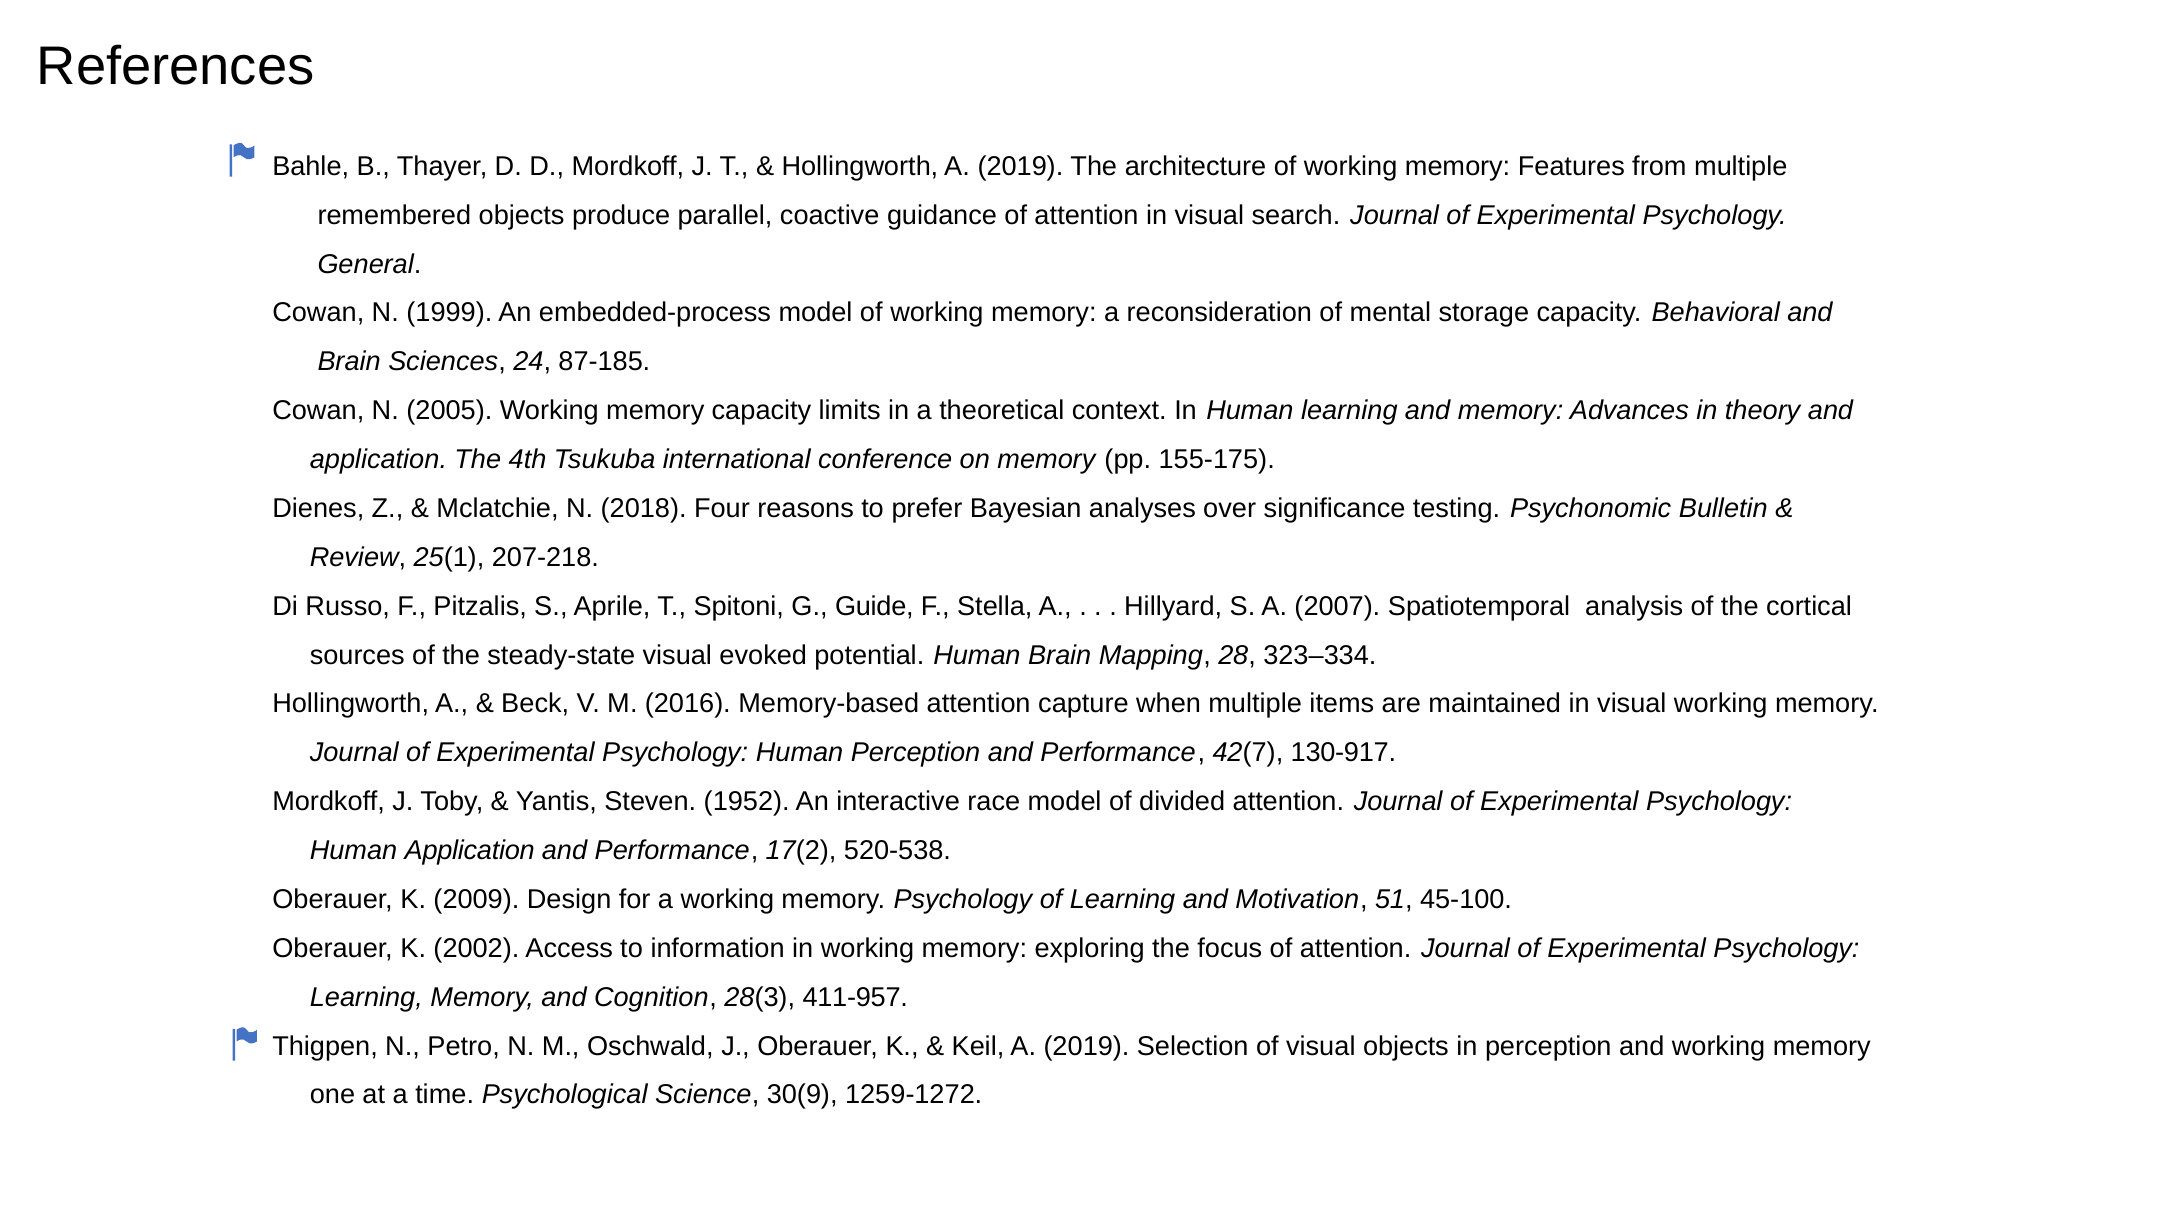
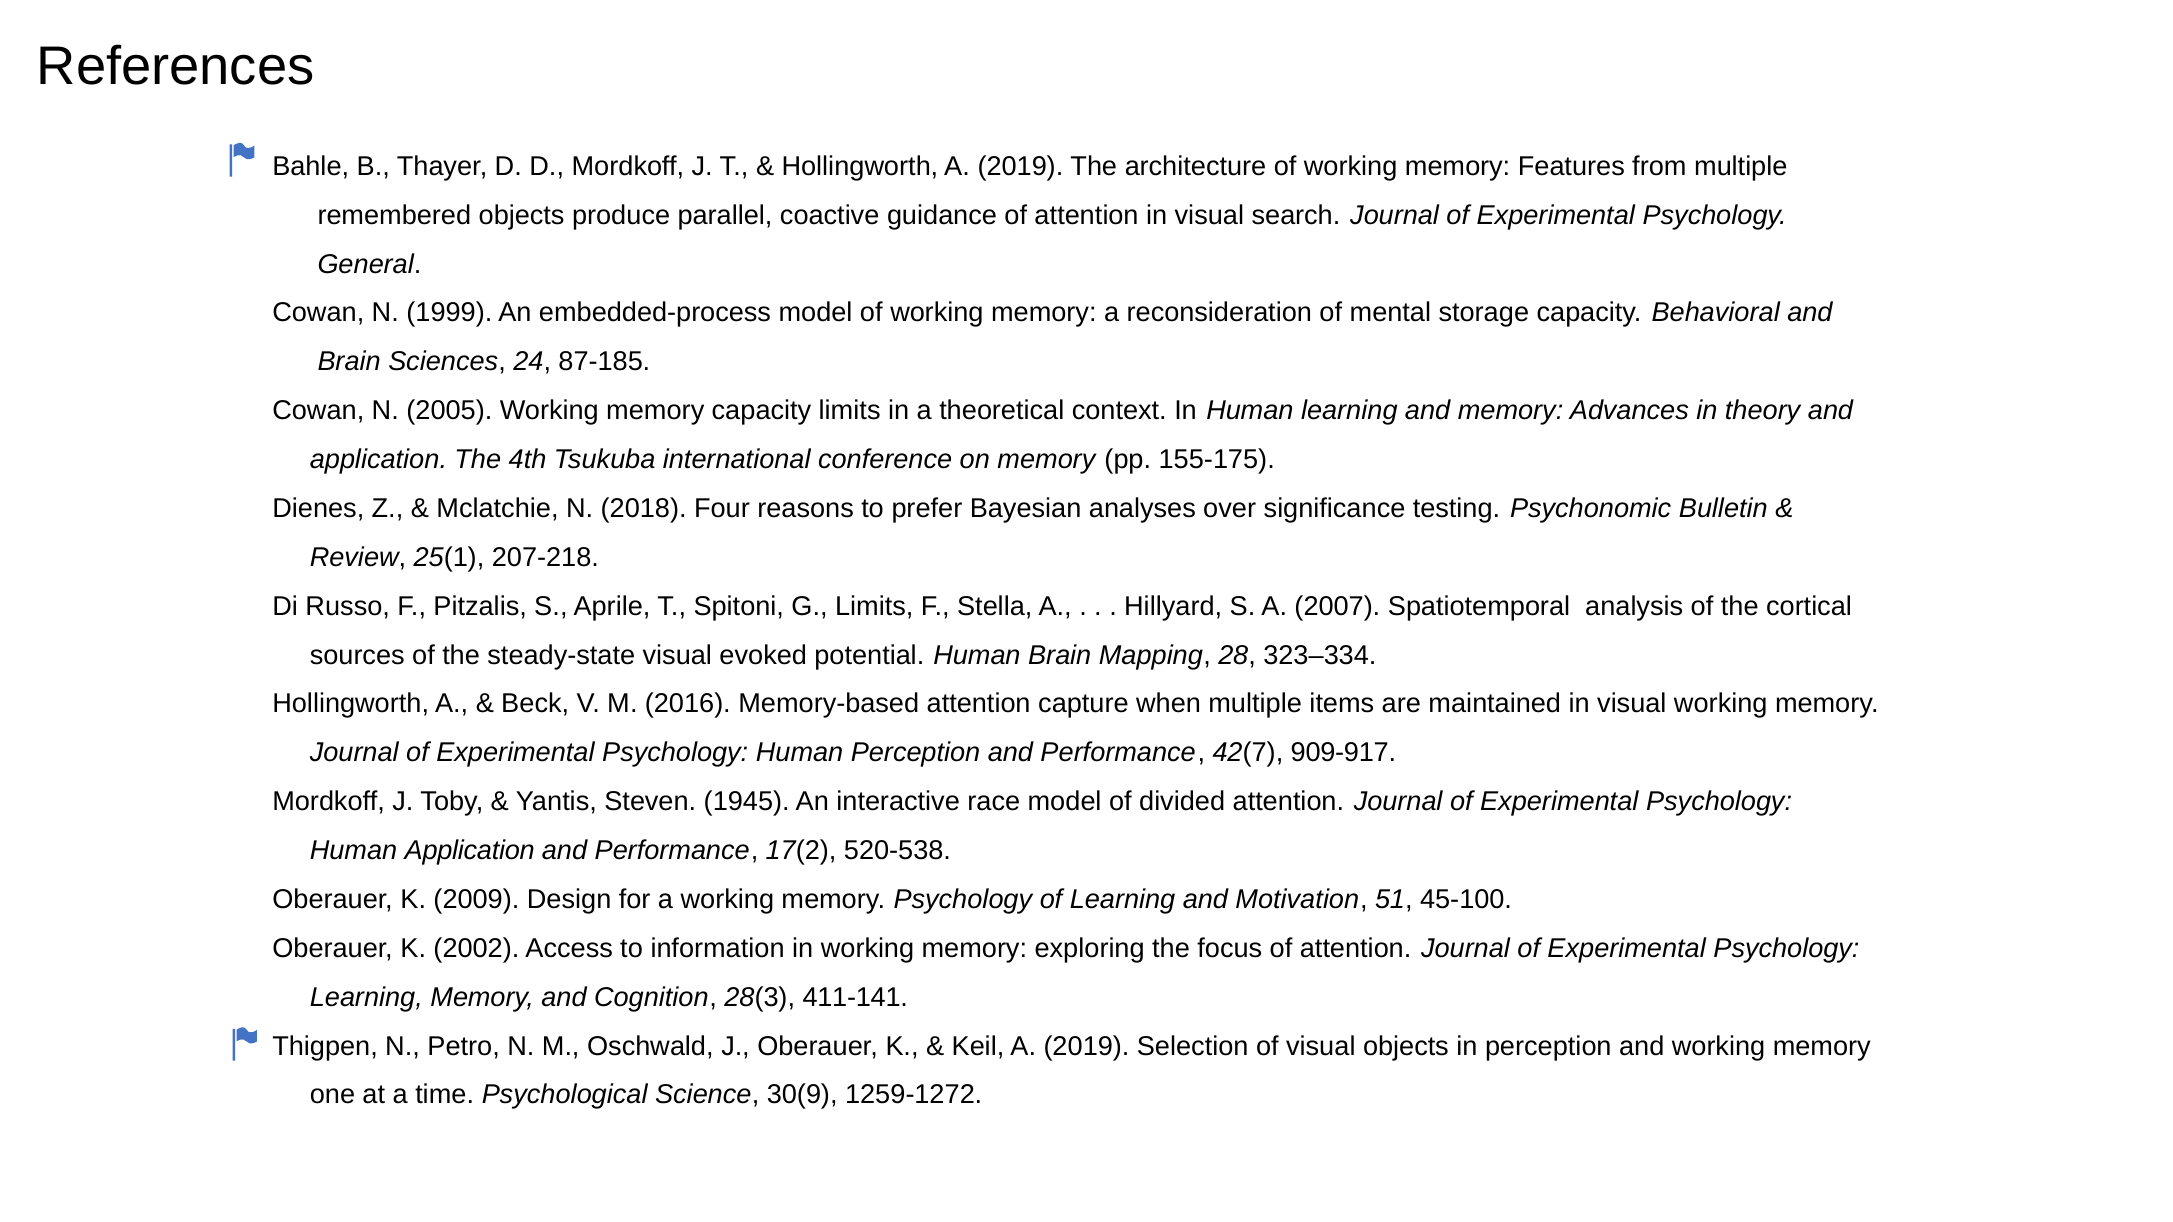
G Guide: Guide -> Limits
130-917: 130-917 -> 909-917
1952: 1952 -> 1945
411-957: 411-957 -> 411-141
